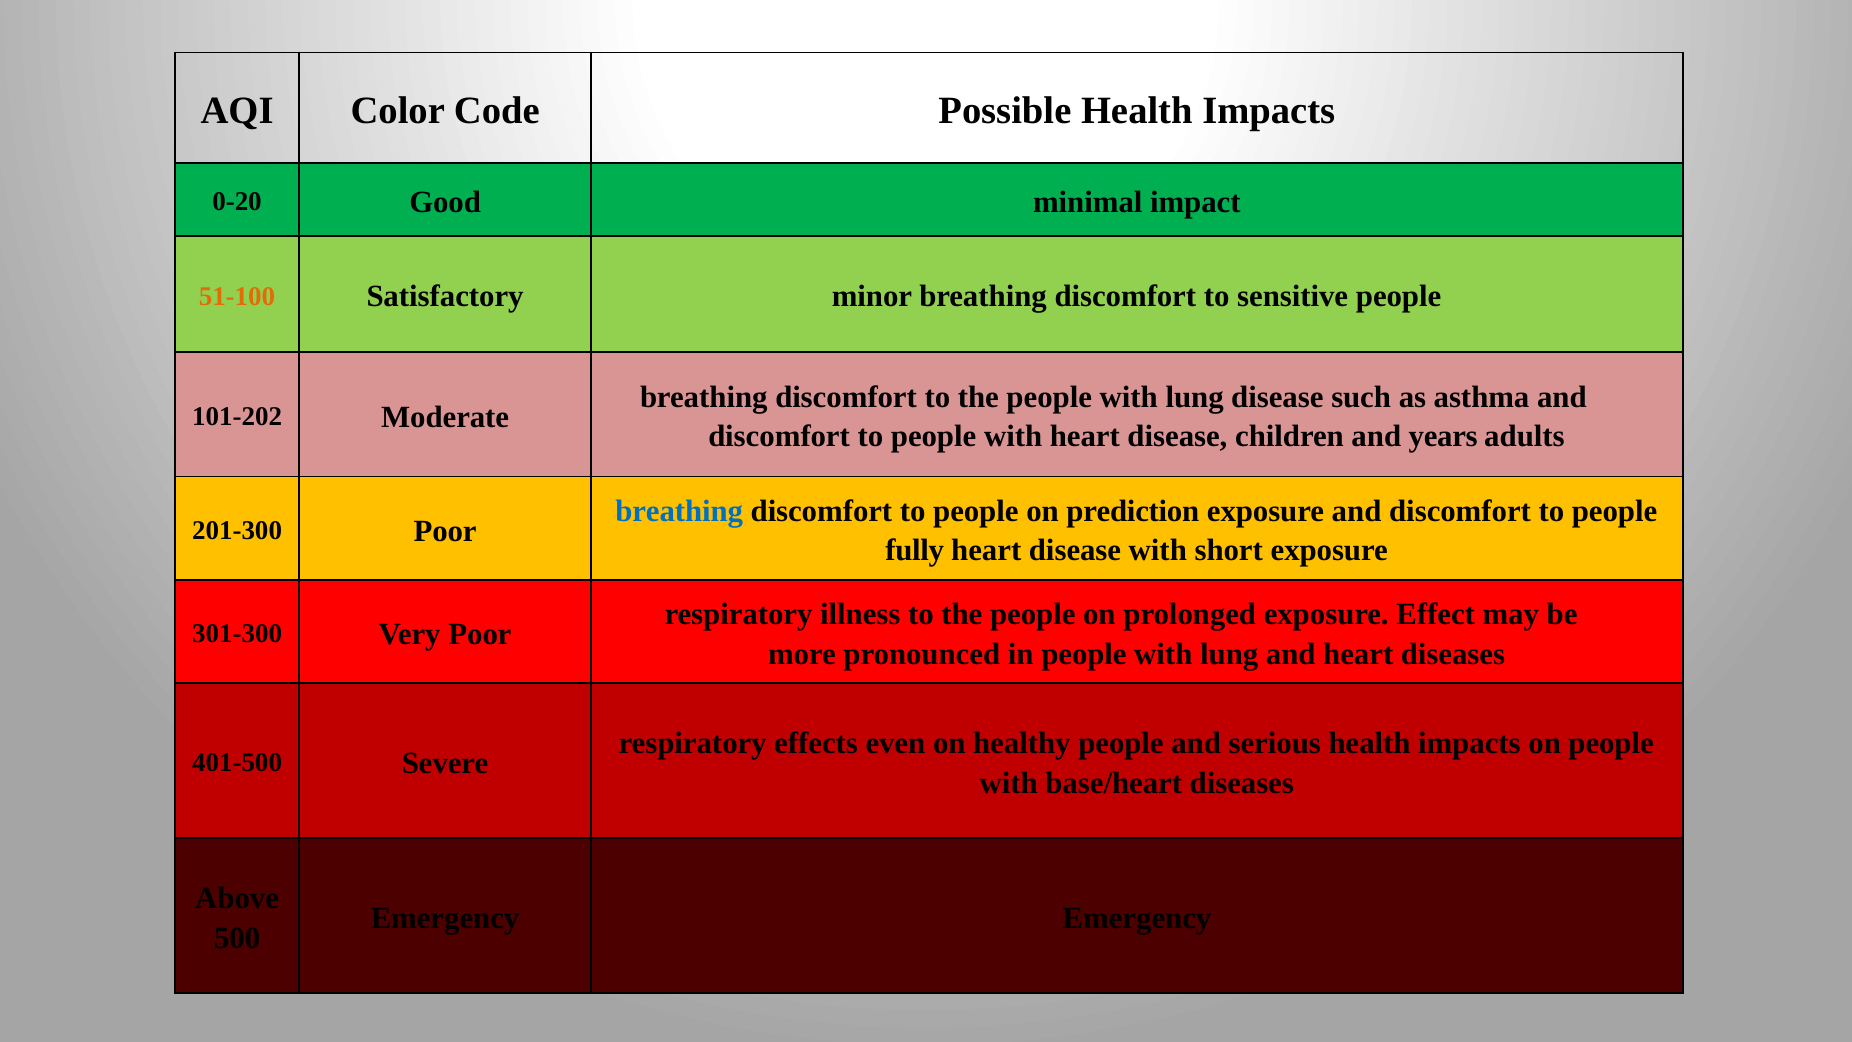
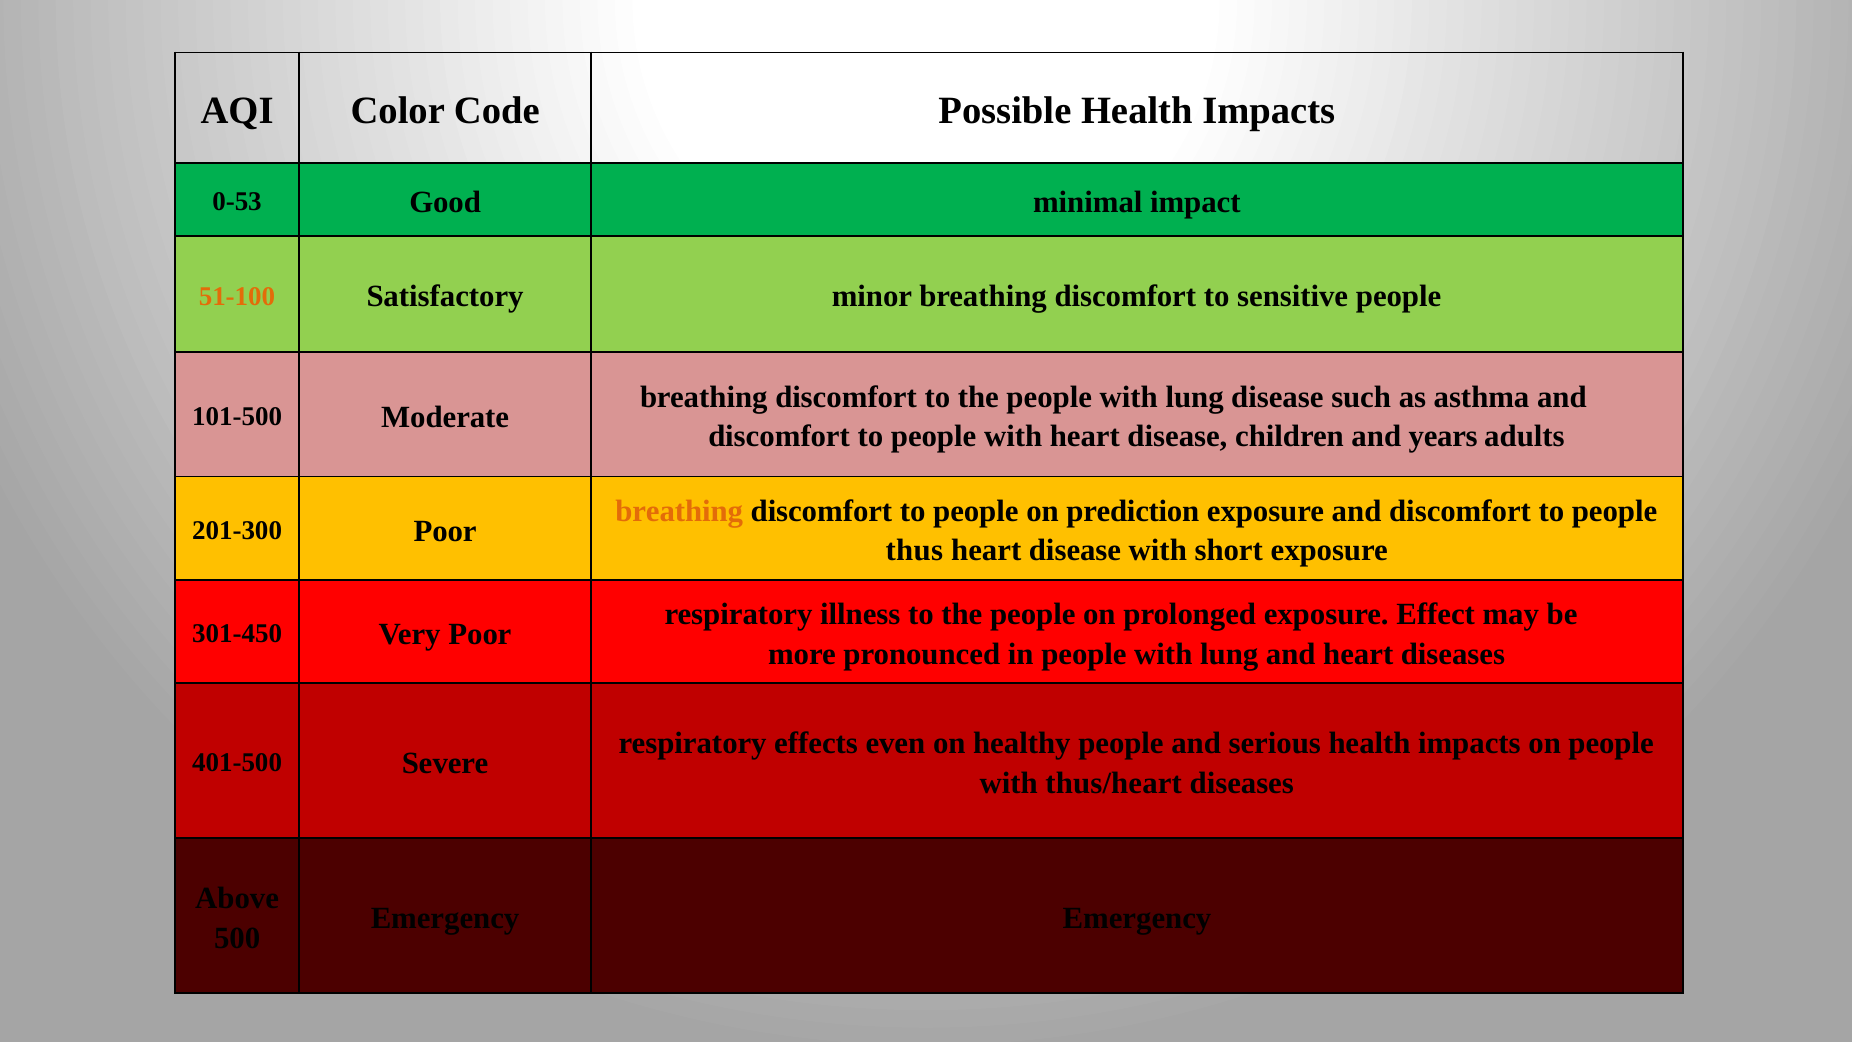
0-20: 0-20 -> 0-53
101-202: 101-202 -> 101-500
breathing at (679, 511) colour: blue -> orange
fully: fully -> thus
301-300: 301-300 -> 301-450
base/heart: base/heart -> thus/heart
